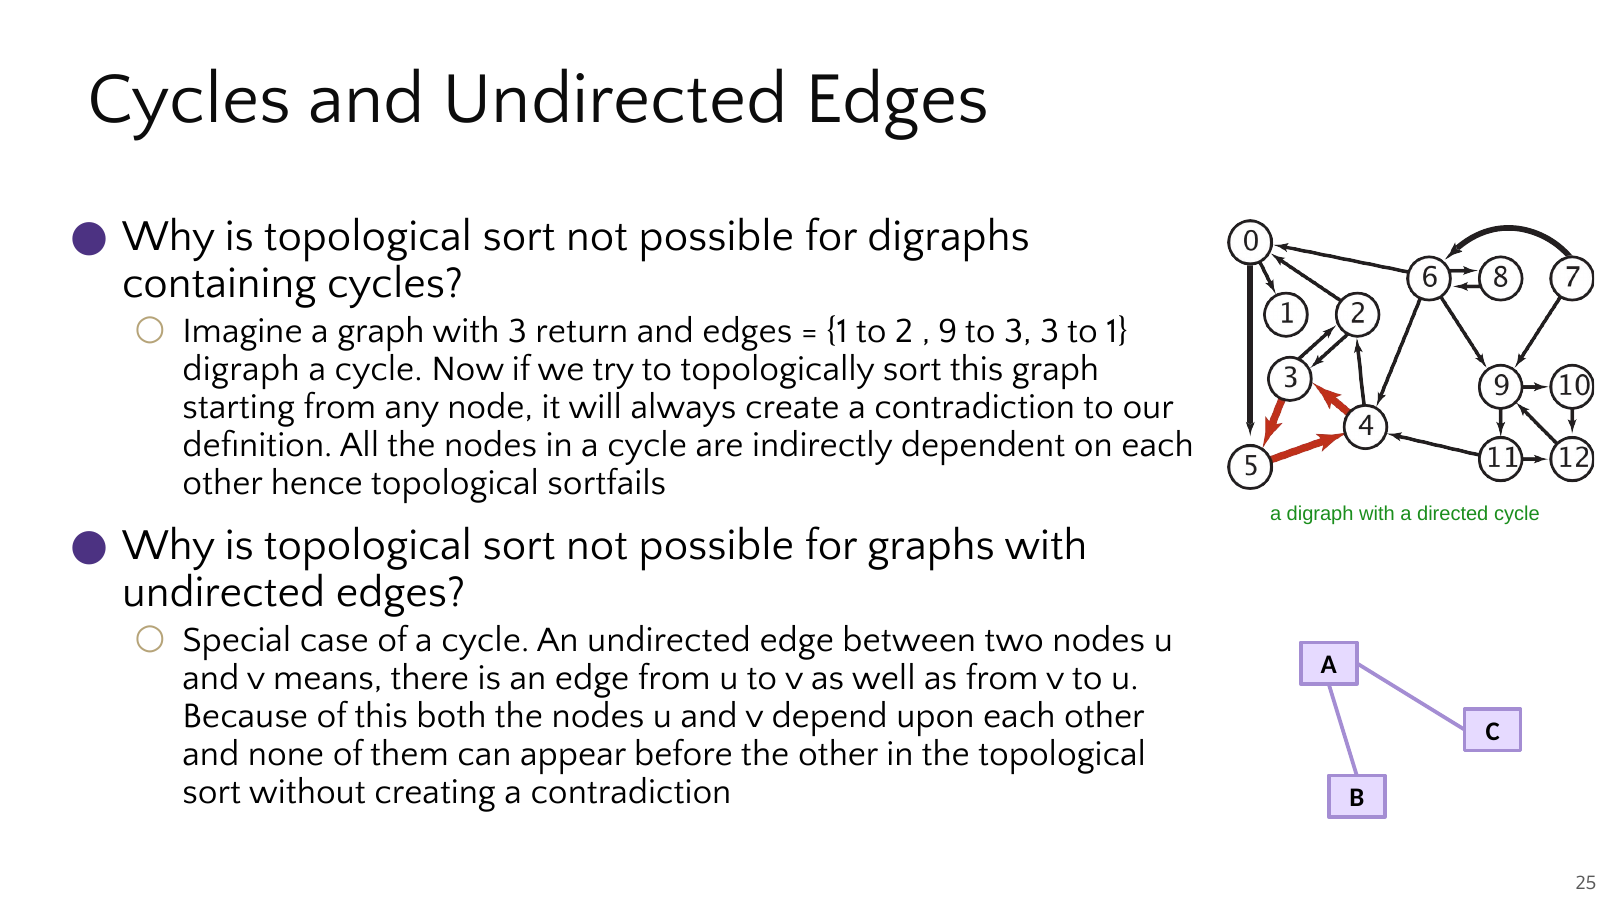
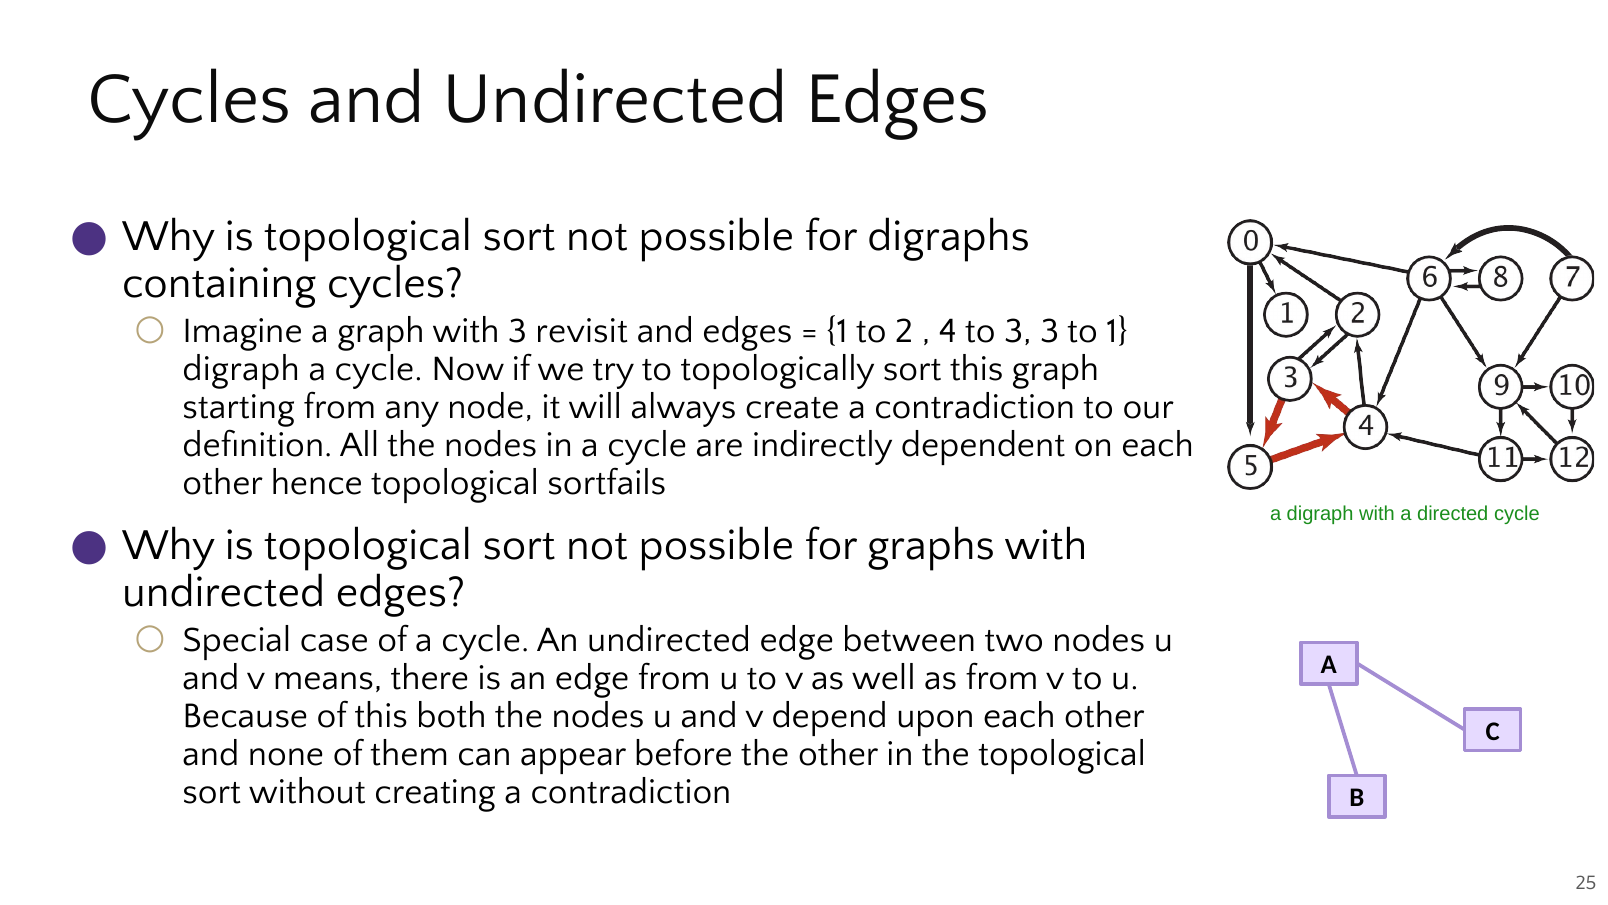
return: return -> revisit
9: 9 -> 4
